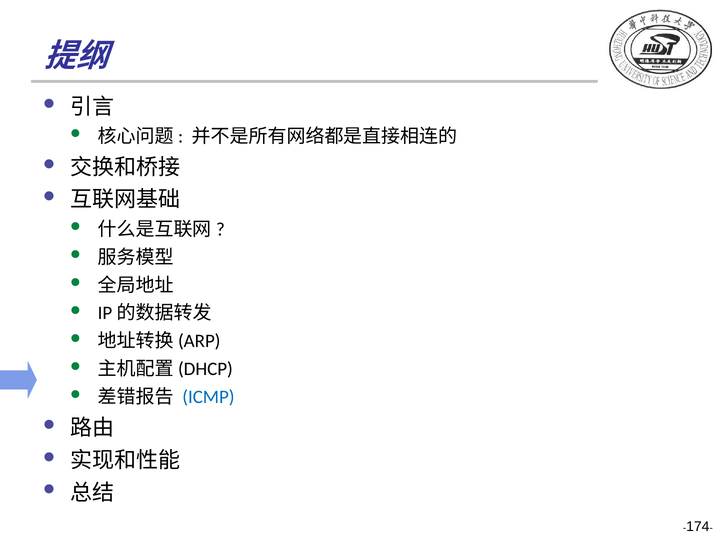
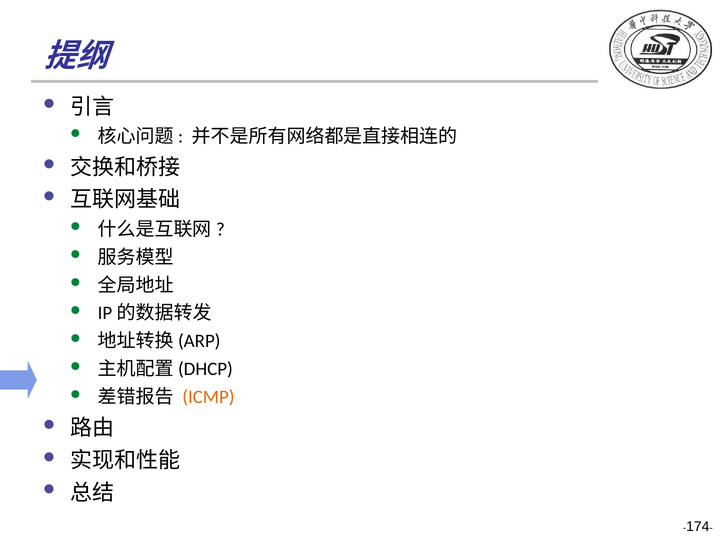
ICMP colour: blue -> orange
